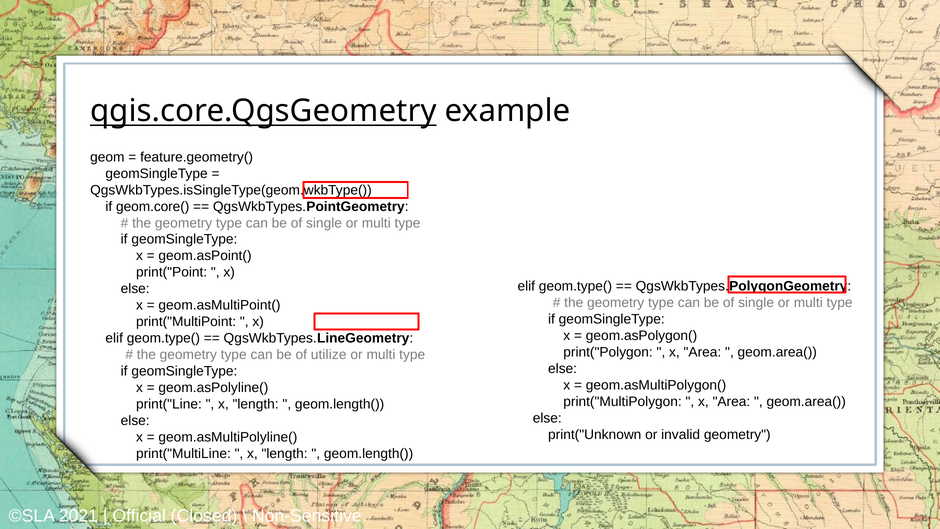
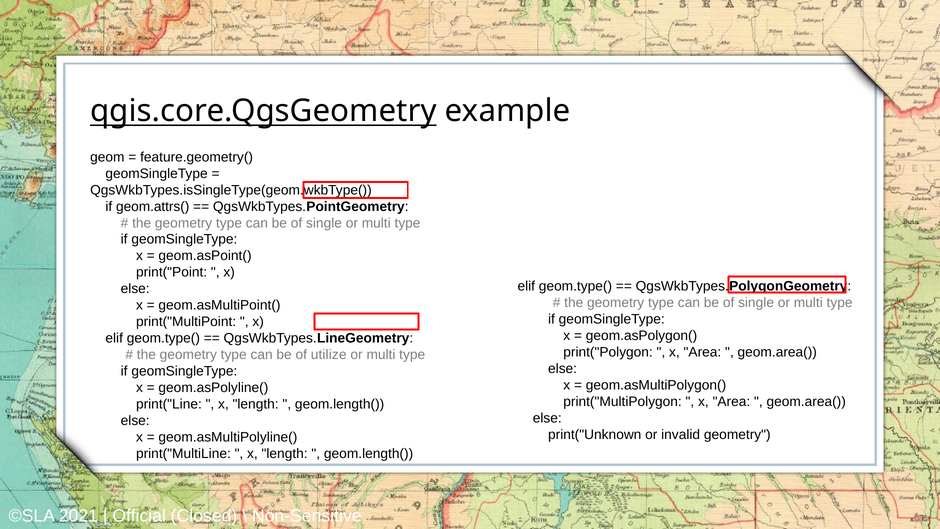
geom.core(: geom.core( -> geom.attrs(
